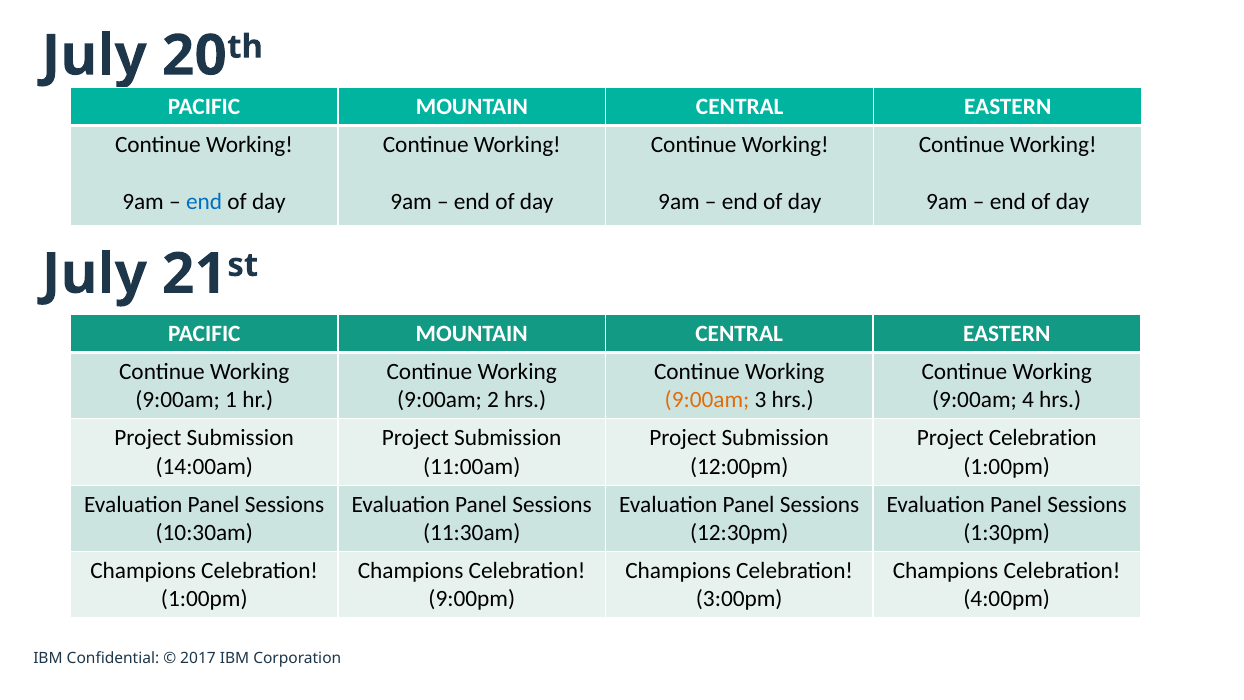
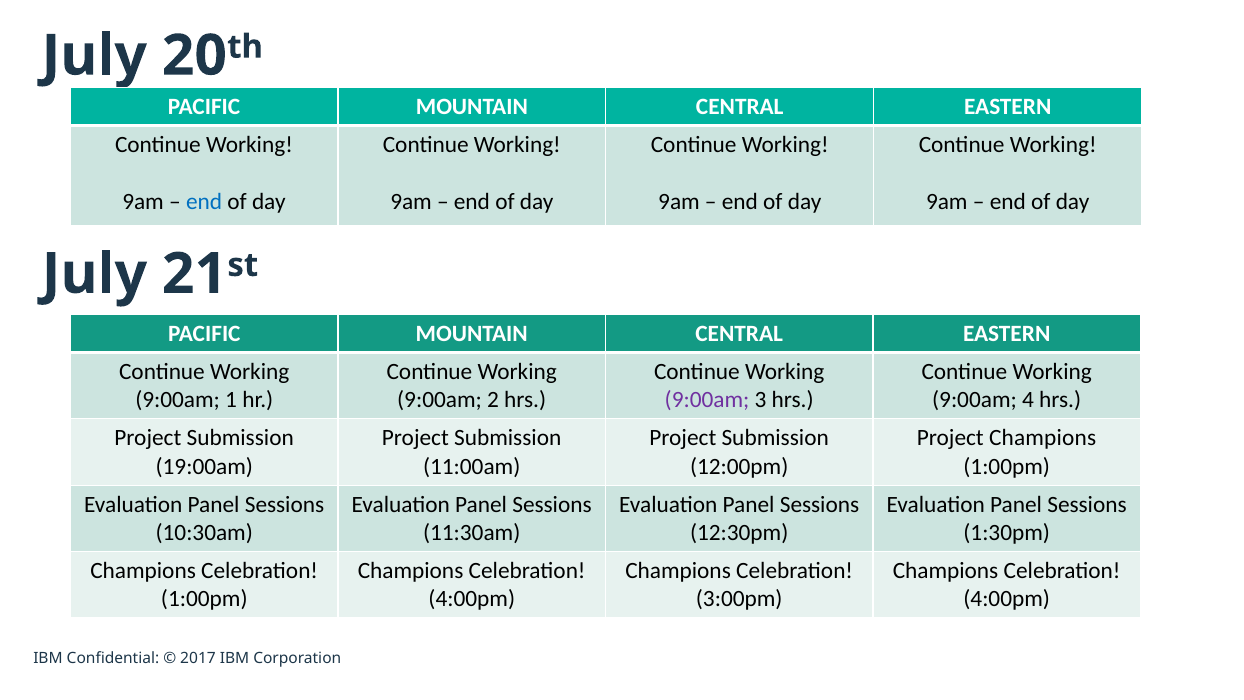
9:00am at (707, 400) colour: orange -> purple
Project Celebration: Celebration -> Champions
14:00am: 14:00am -> 19:00am
9:00pm at (472, 599): 9:00pm -> 4:00pm
